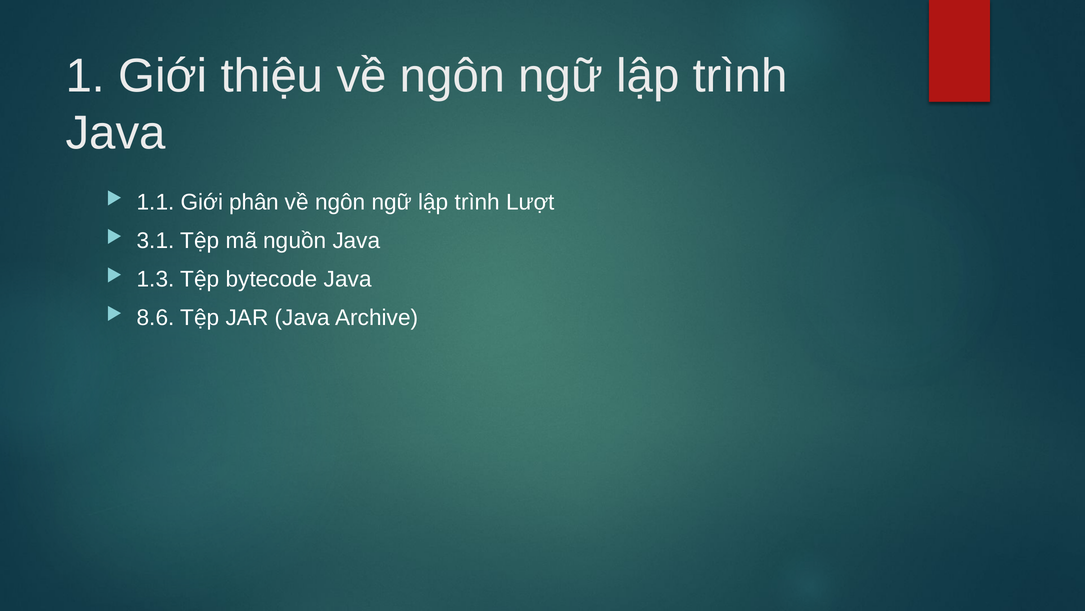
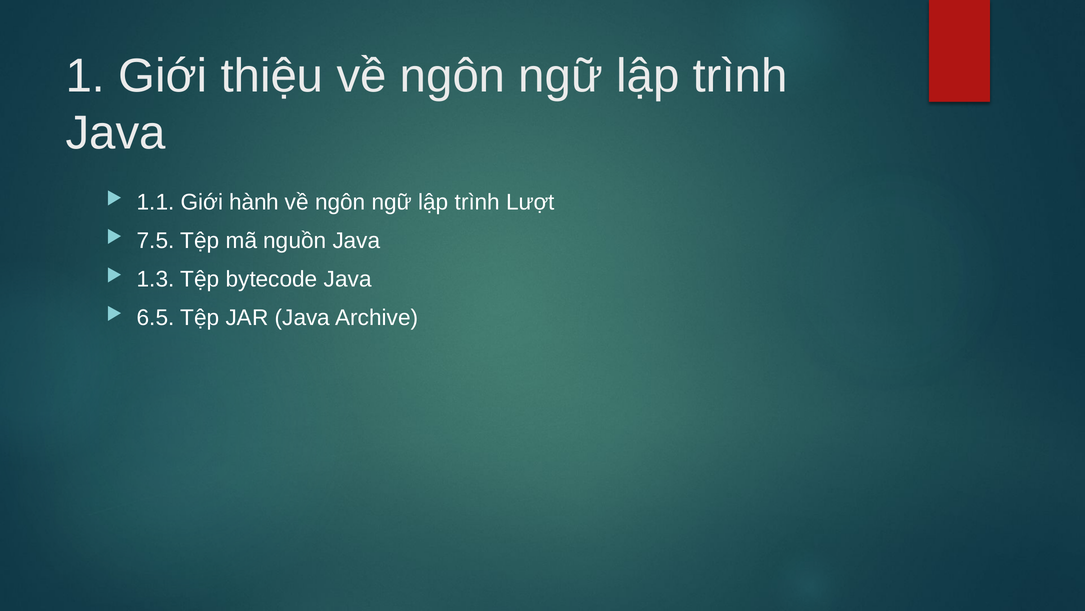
phân: phân -> hành
3.1: 3.1 -> 7.5
8.6: 8.6 -> 6.5
